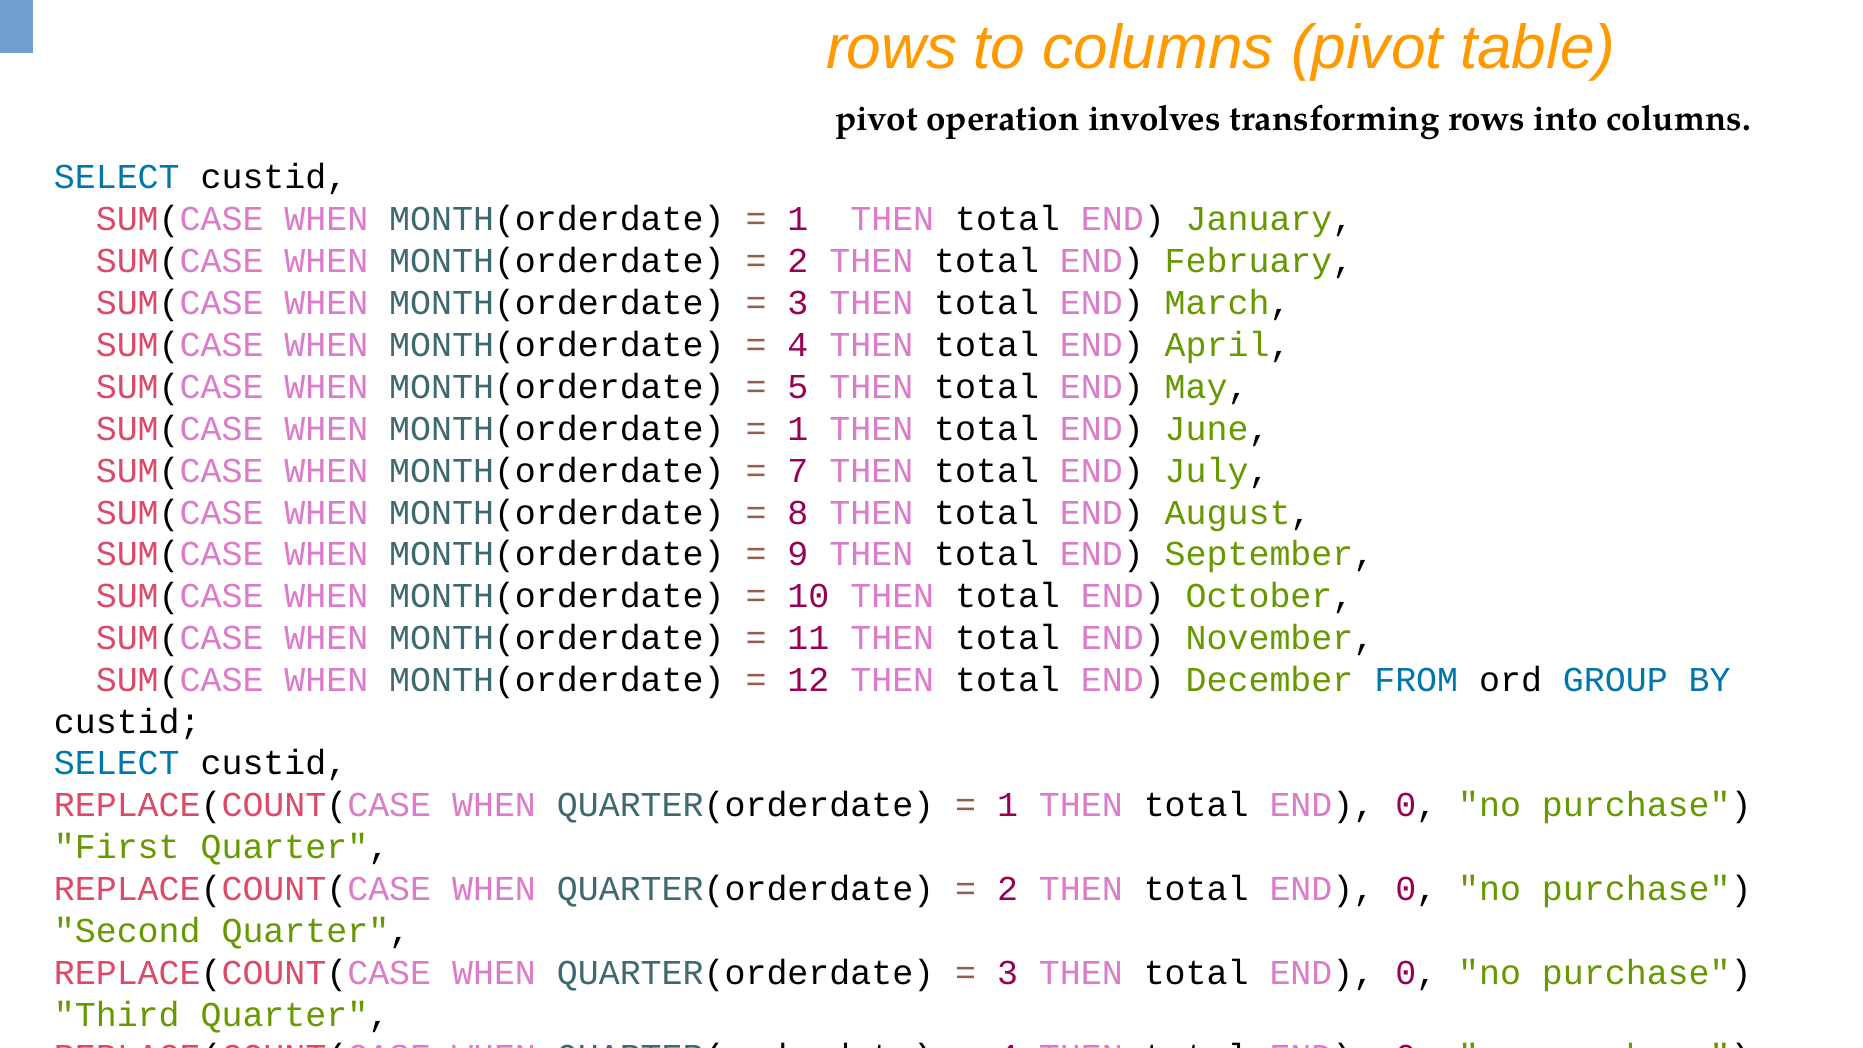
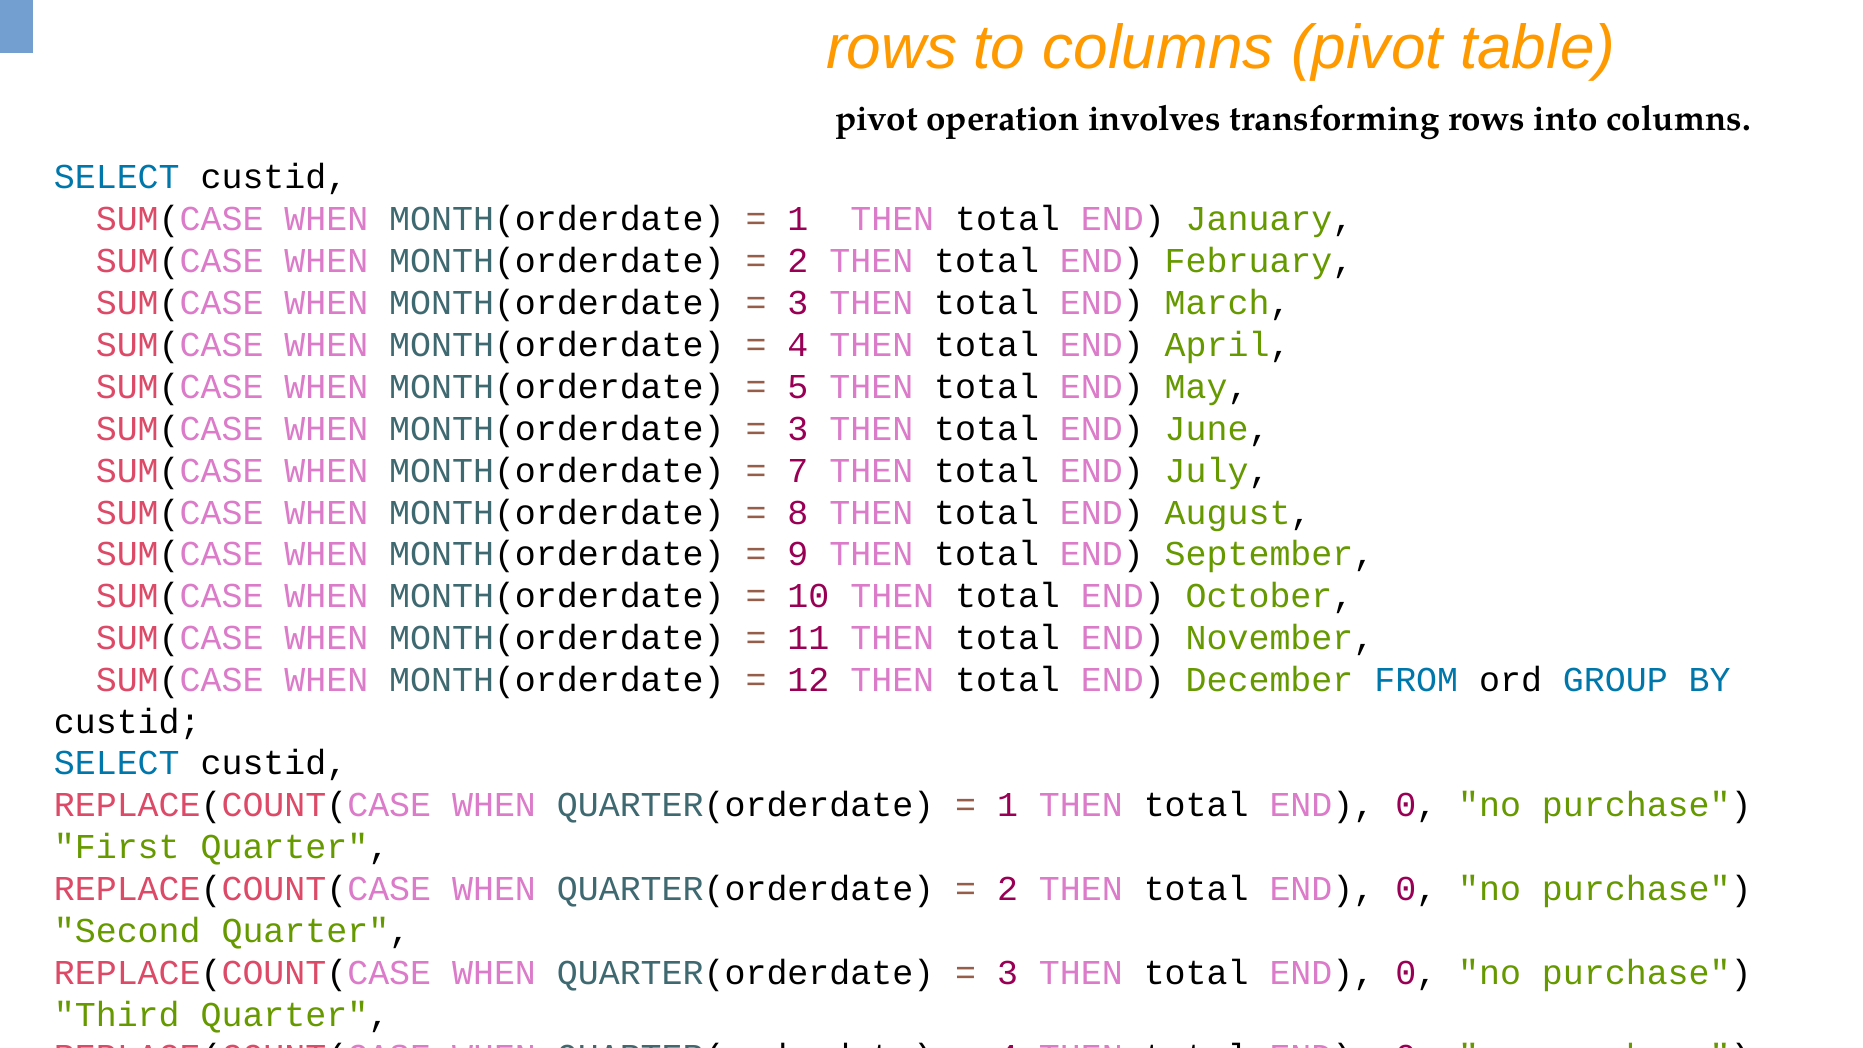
1 at (798, 429): 1 -> 3
